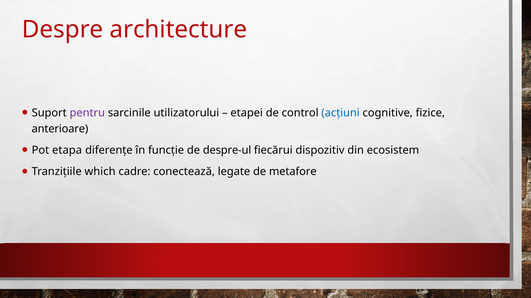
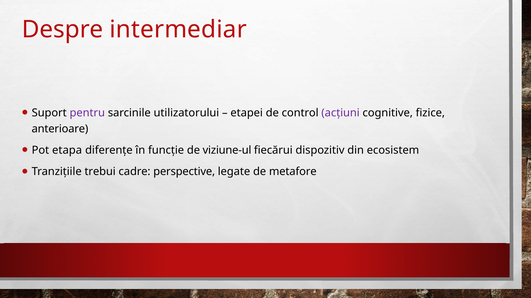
architecture: architecture -> intermediar
acțiuni colour: blue -> purple
despre-ul: despre-ul -> viziune-ul
which: which -> trebui
conectează: conectează -> perspective
